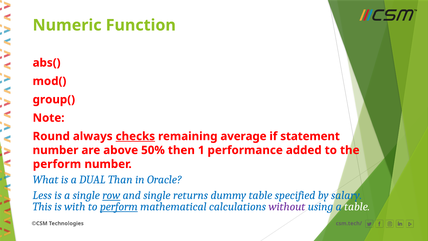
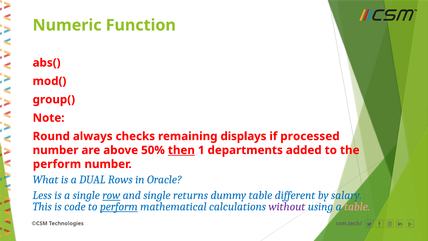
checks underline: present -> none
average: average -> displays
statement: statement -> processed
then underline: none -> present
performance: performance -> departments
Than: Than -> Rows
specified: specified -> different
with: with -> code
table at (357, 206) colour: white -> pink
